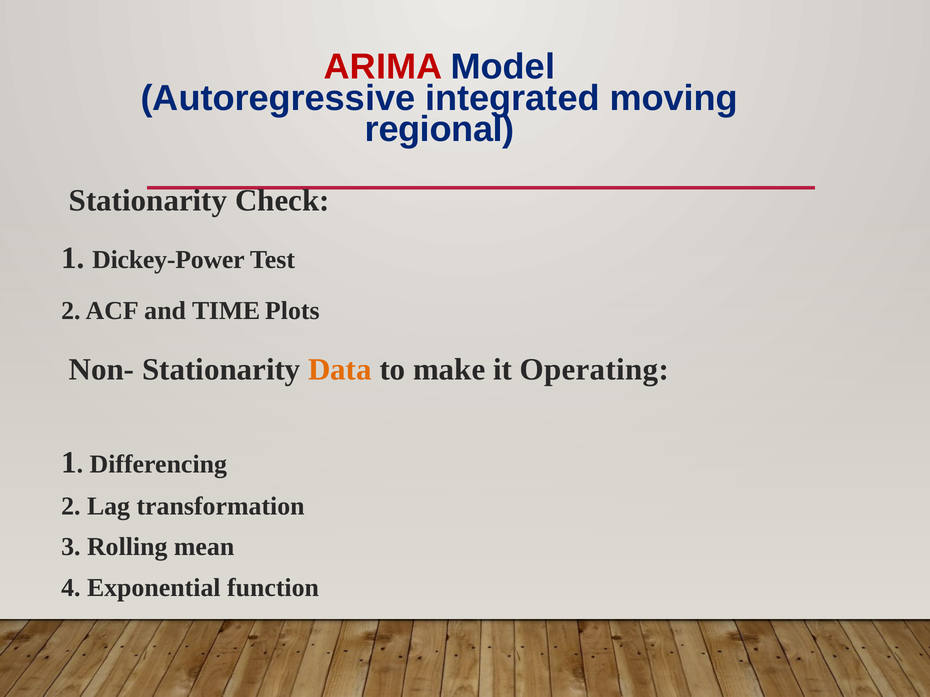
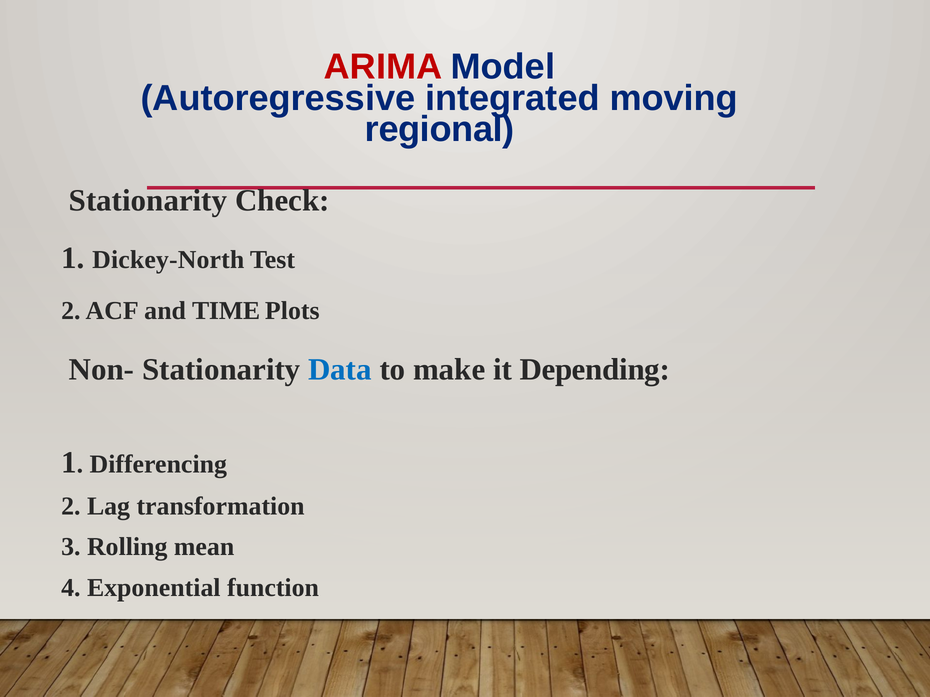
Dickey-Power: Dickey-Power -> Dickey-North
Data colour: orange -> blue
Operating: Operating -> Depending
